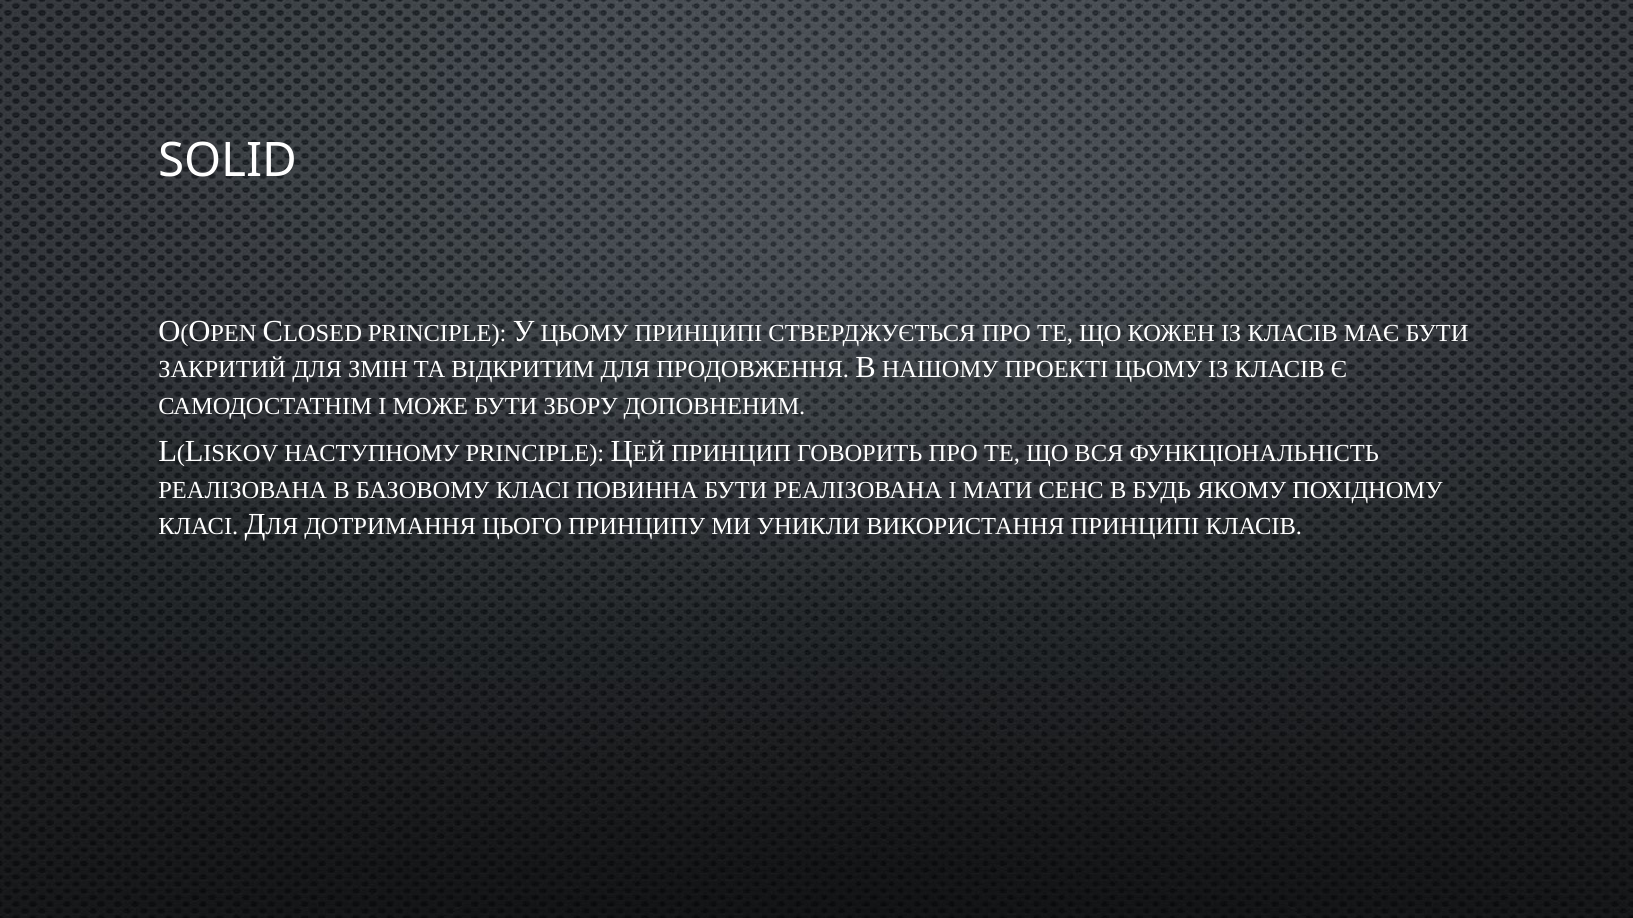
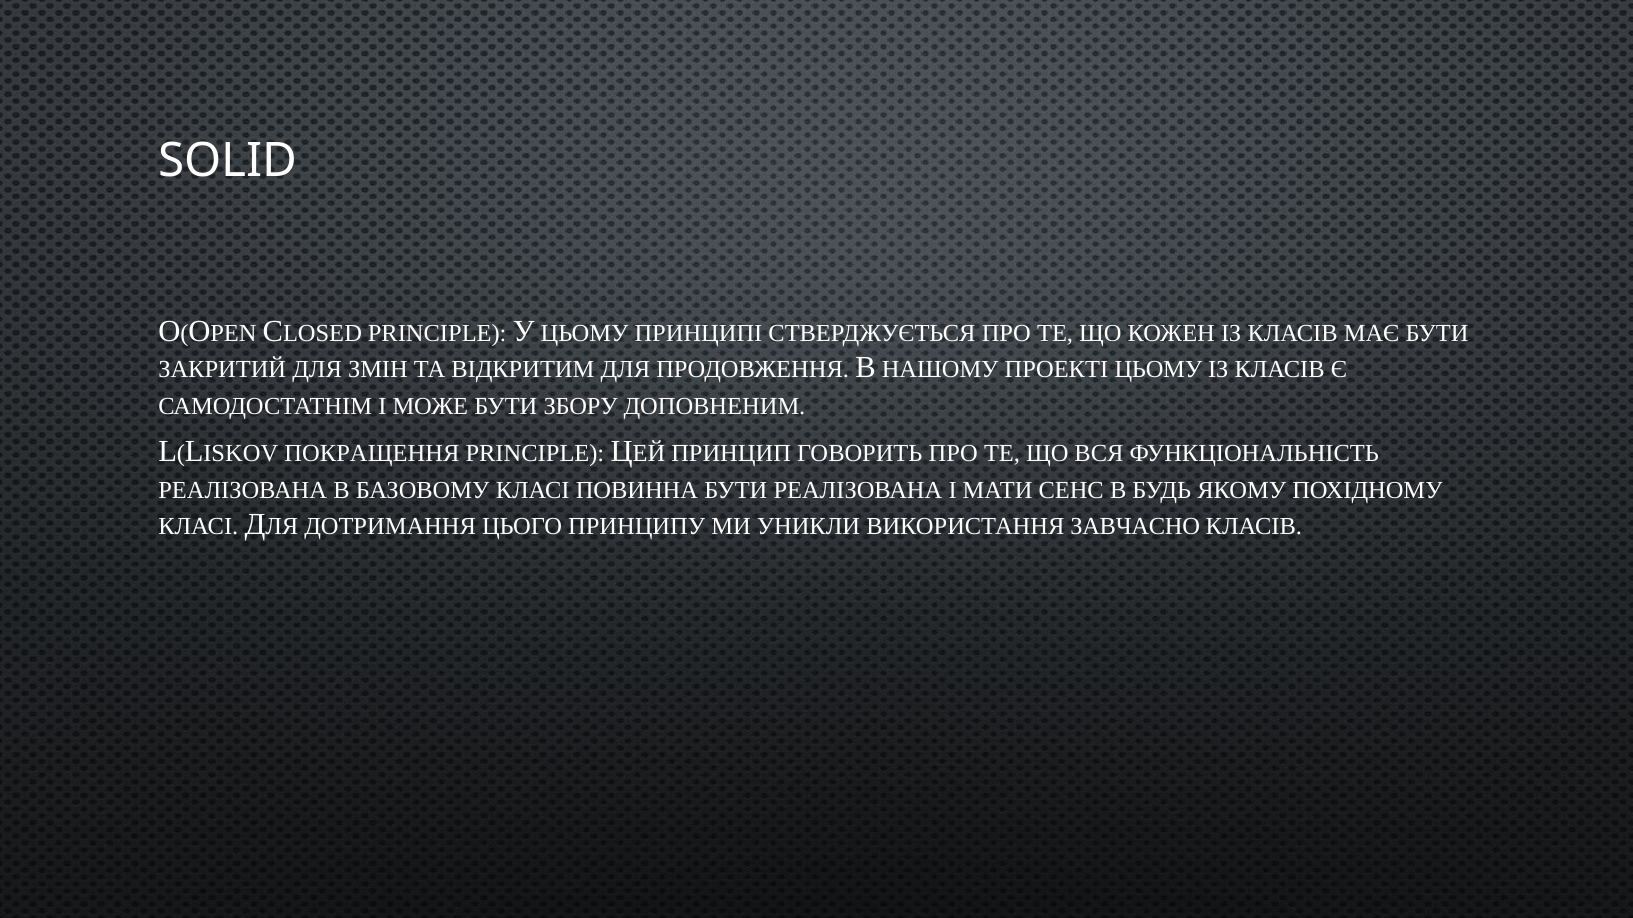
НАСТУПНОМУ: НАСТУПНОМУ -> ПОКРАЩЕННЯ
ВИКОРИСТАННЯ ПРИНЦИПІ: ПРИНЦИПІ -> ЗАВЧАСНО
